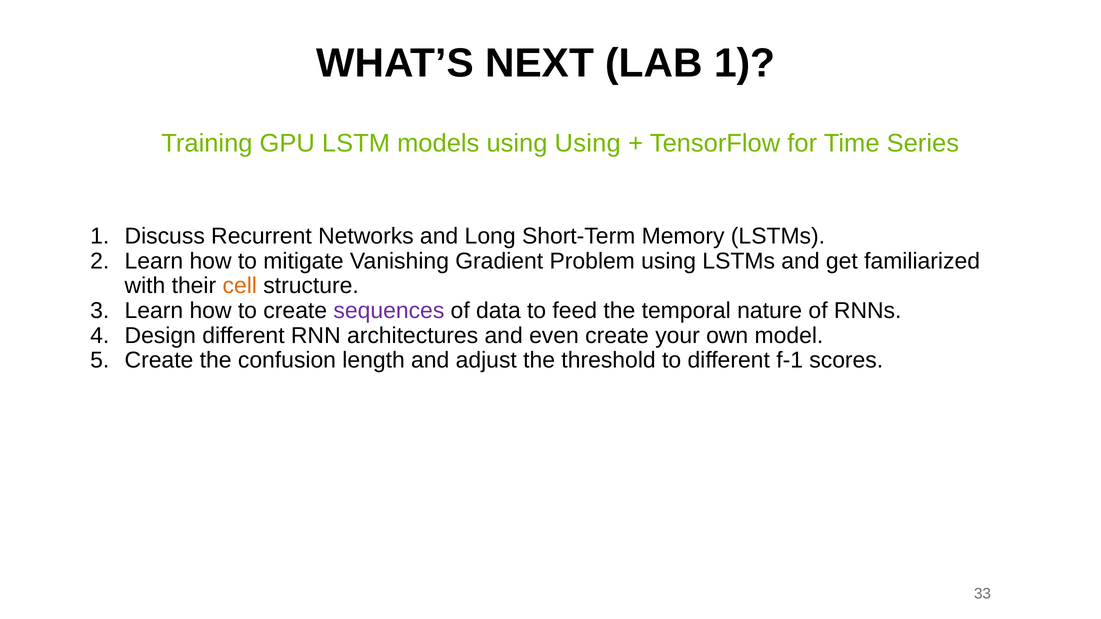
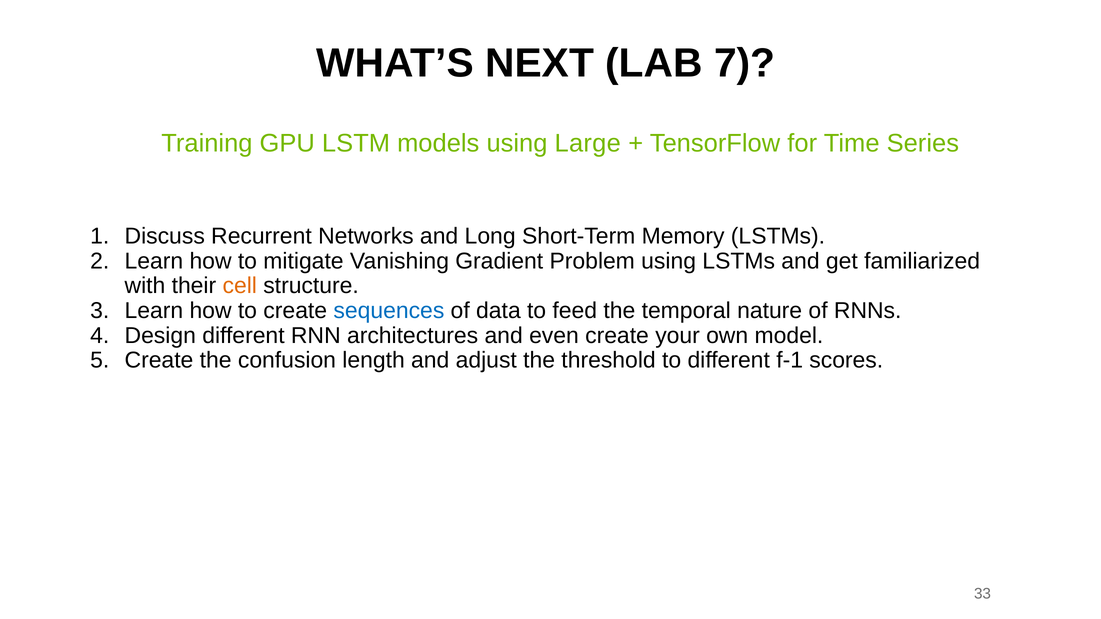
LAB 1: 1 -> 7
using Using: Using -> Large
sequences colour: purple -> blue
